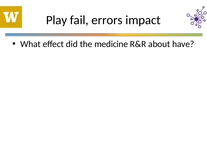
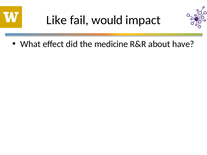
Play: Play -> Like
errors: errors -> would
